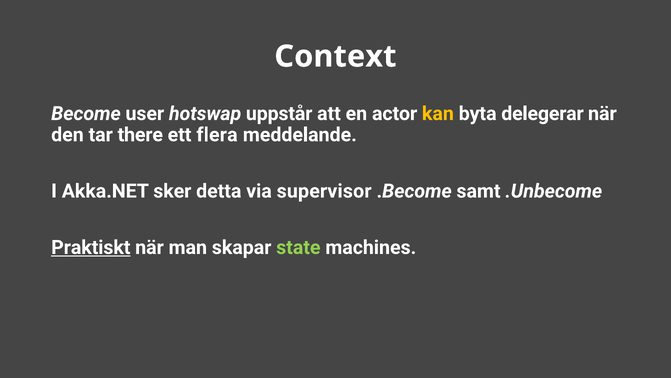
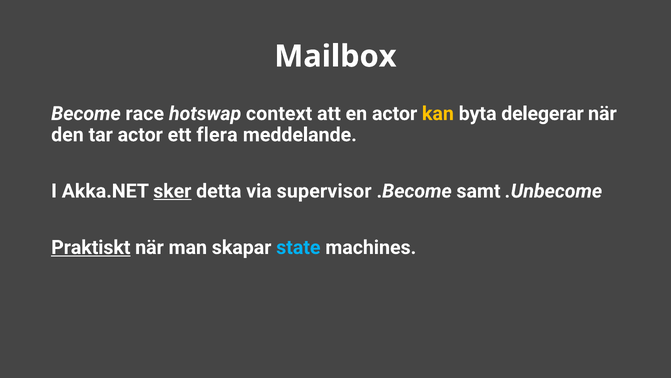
Context: Context -> Mailbox
user: user -> race
uppstår: uppstår -> context
tar there: there -> actor
sker underline: none -> present
state colour: light green -> light blue
